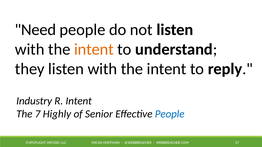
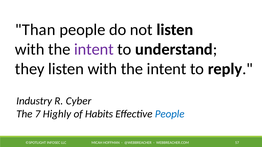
Need: Need -> Than
intent at (94, 49) colour: orange -> purple
R Intent: Intent -> Cyber
Senior: Senior -> Habits
